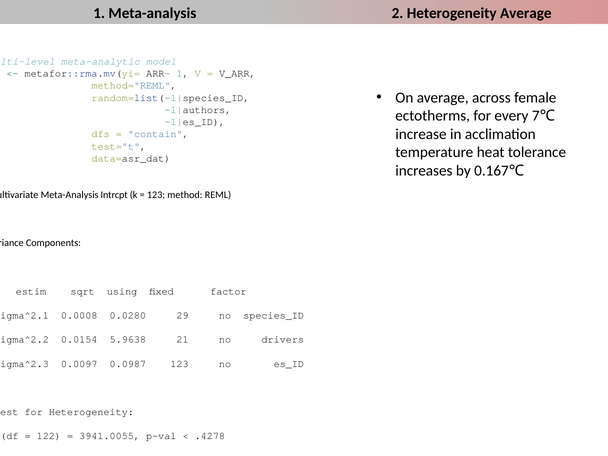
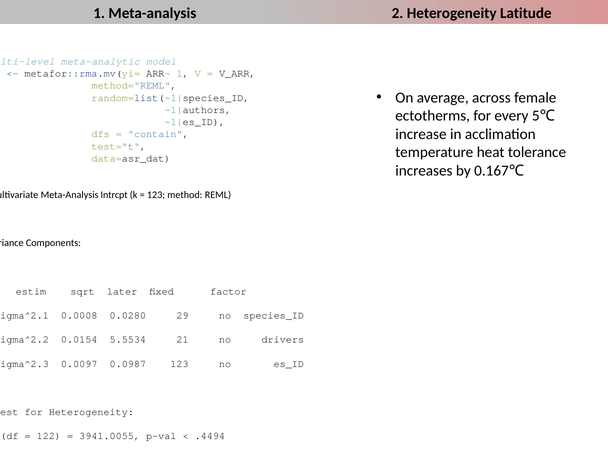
Heterogeneity Average: Average -> Latitude
7: 7 -> 5
using: using -> later
5.9638: 5.9638 -> 5.5534
.4278: .4278 -> .4494
